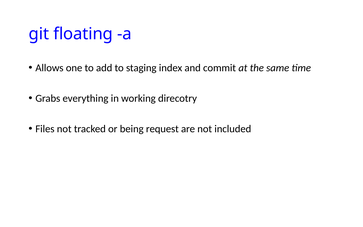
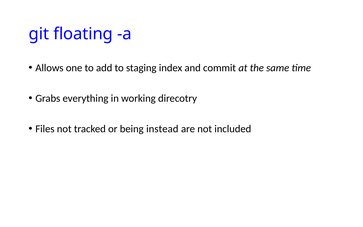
request: request -> instead
